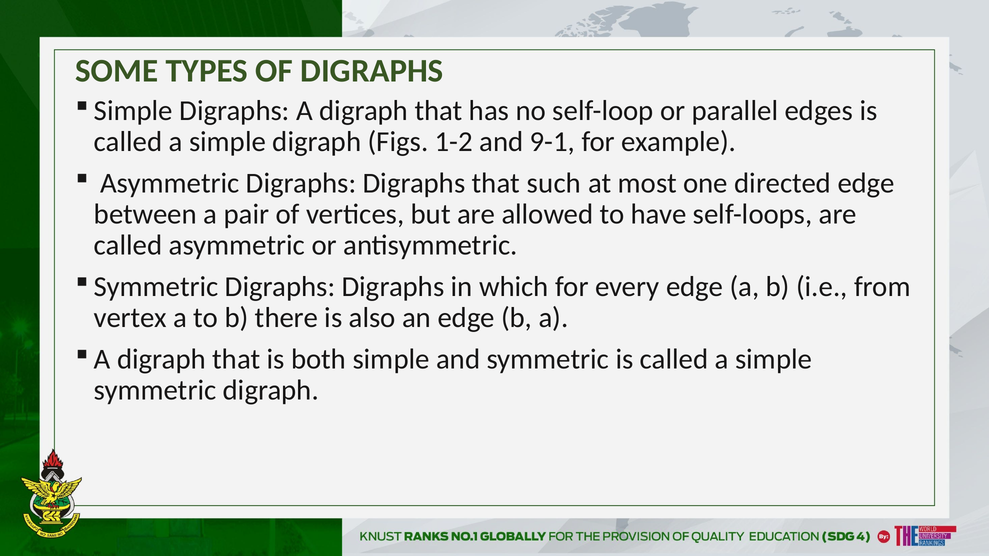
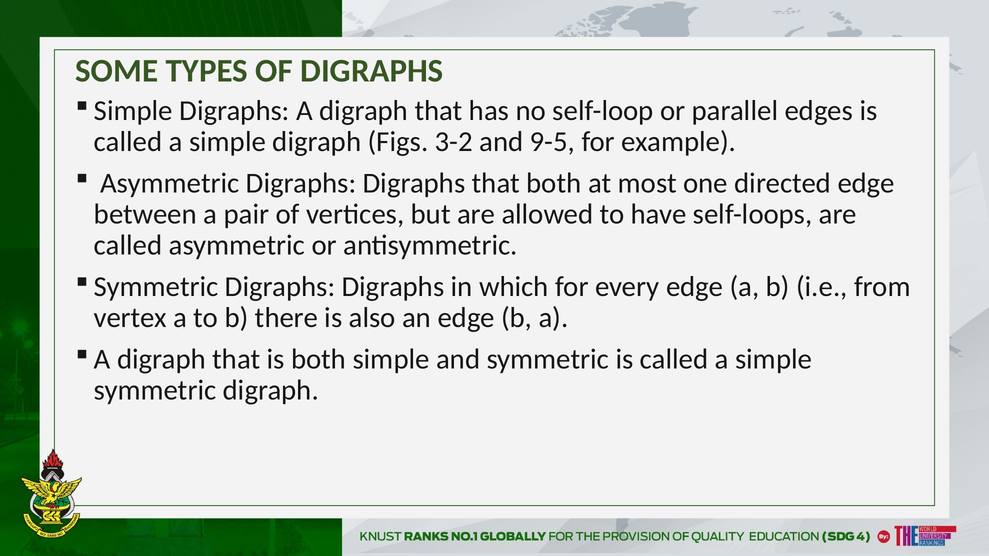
1-2: 1-2 -> 3-2
9-1: 9-1 -> 9-5
that such: such -> both
